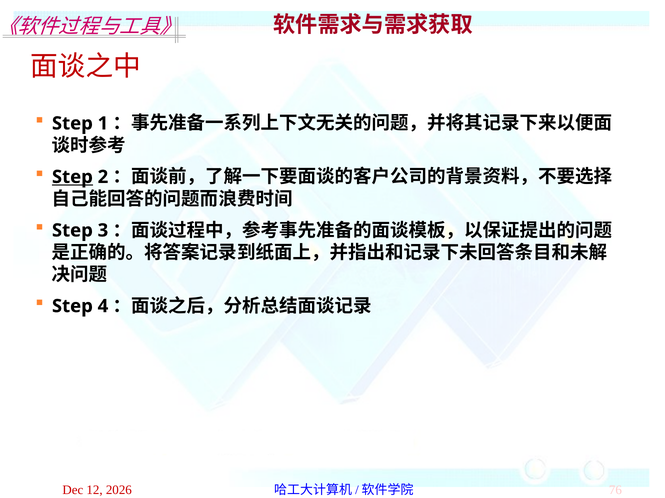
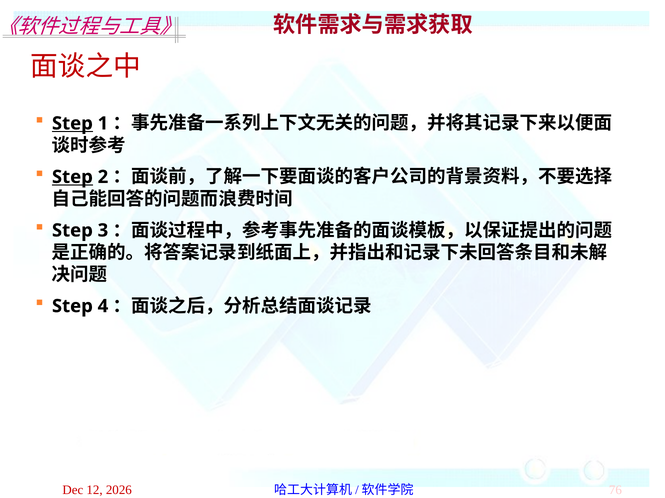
Step at (72, 124) underline: none -> present
